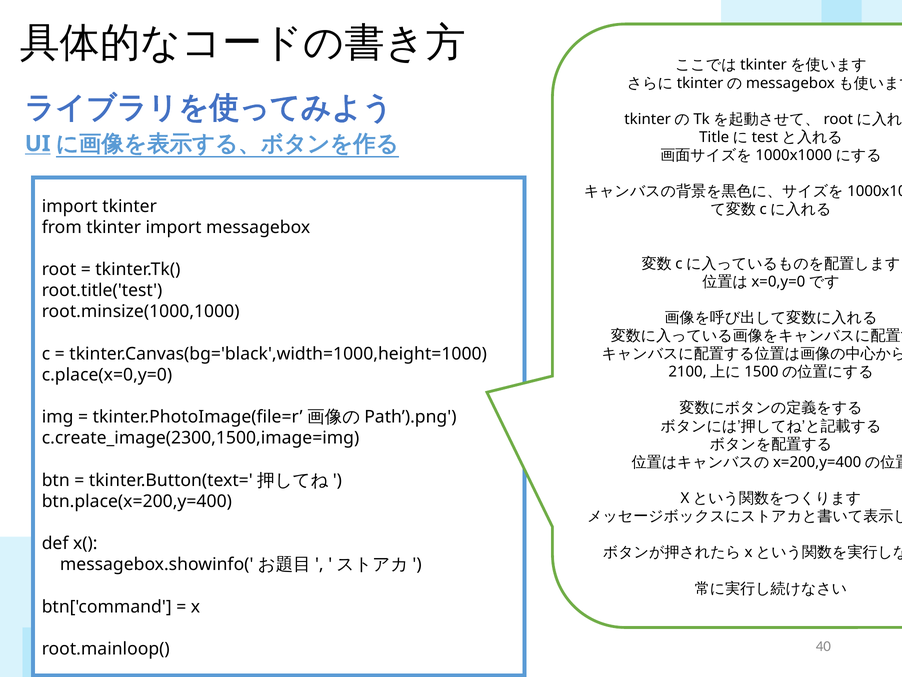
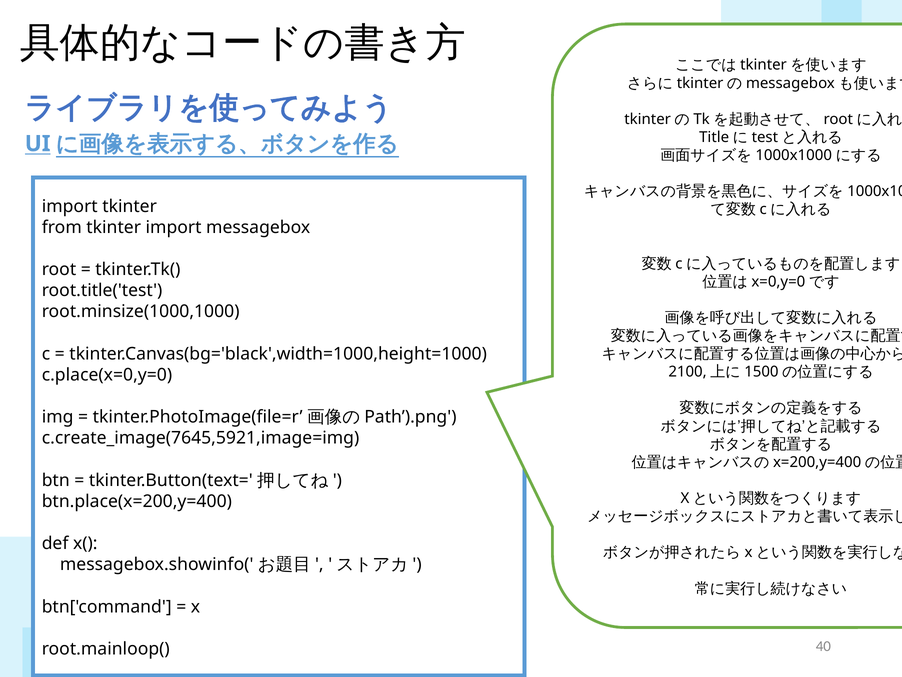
c.create_image(2300,1500,image=img: c.create_image(2300,1500,image=img -> c.create_image(7645,5921,image=img
